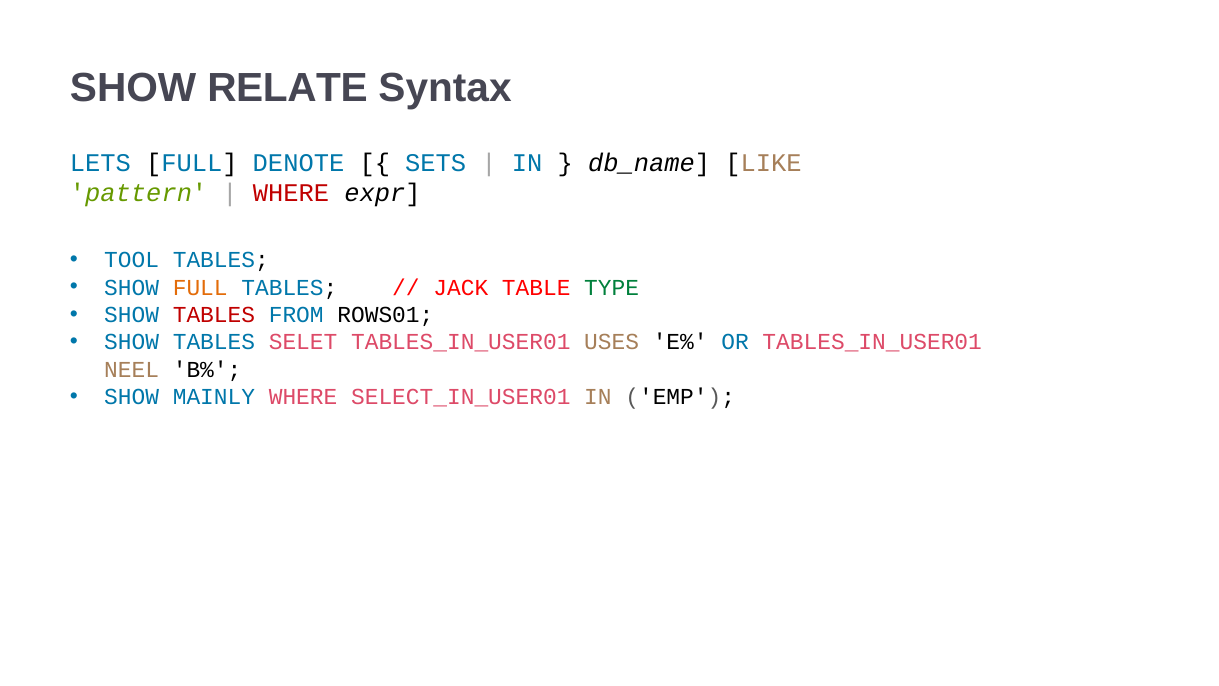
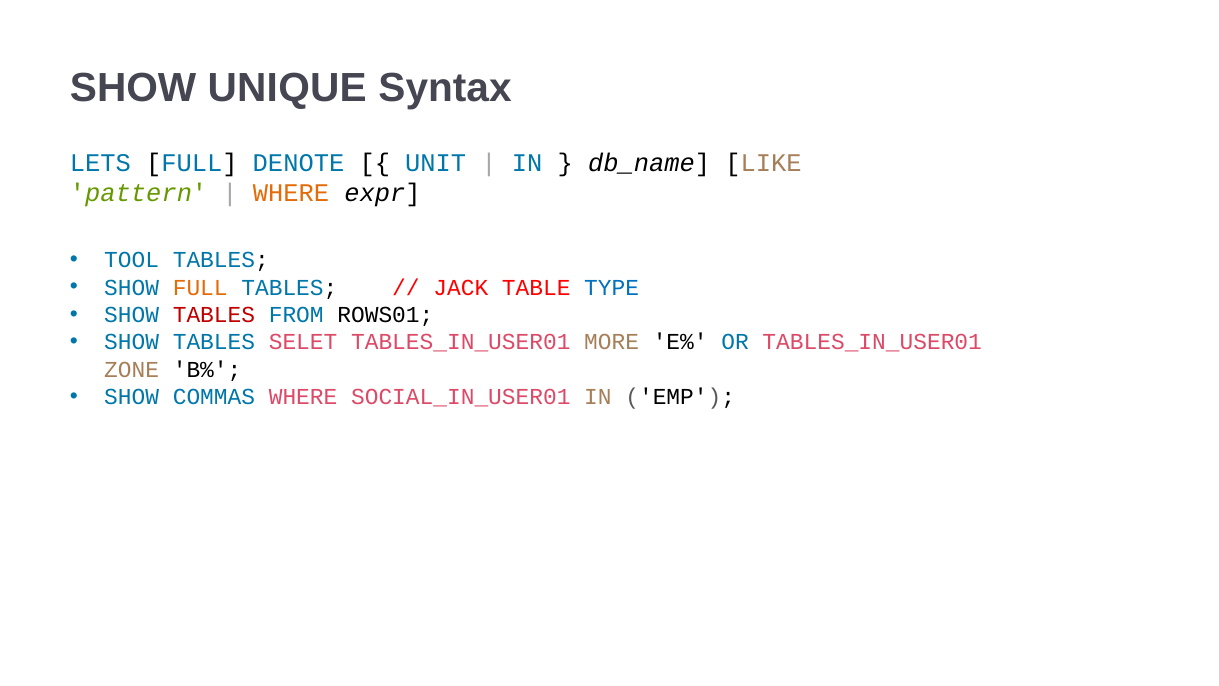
RELATE: RELATE -> UNIQUE
SETS: SETS -> UNIT
WHERE at (291, 193) colour: red -> orange
TYPE colour: green -> blue
USES: USES -> MORE
NEEL: NEEL -> ZONE
MAINLY: MAINLY -> COMMAS
SELECT_IN_USER01: SELECT_IN_USER01 -> SOCIAL_IN_USER01
